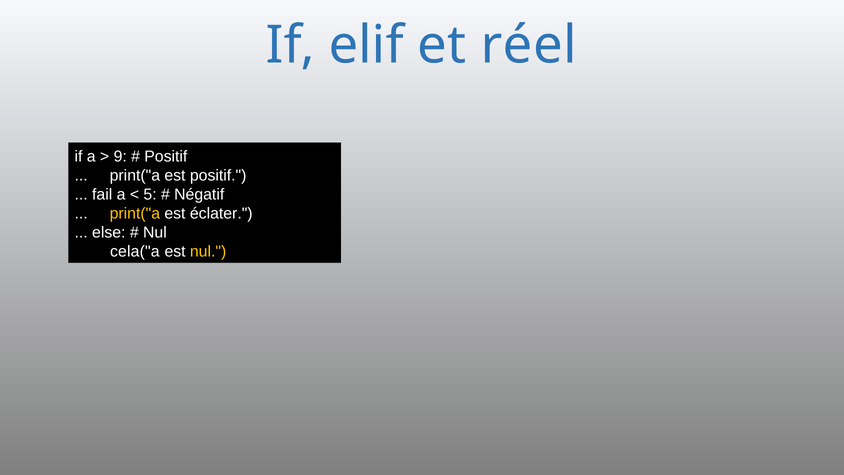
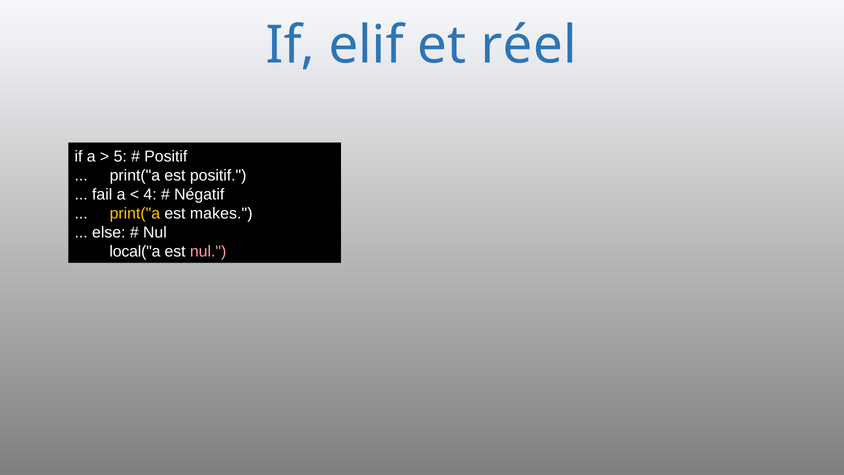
9: 9 -> 5
5: 5 -> 4
éclater: éclater -> makes
cela("a: cela("a -> local("a
nul at (208, 251) colour: yellow -> pink
